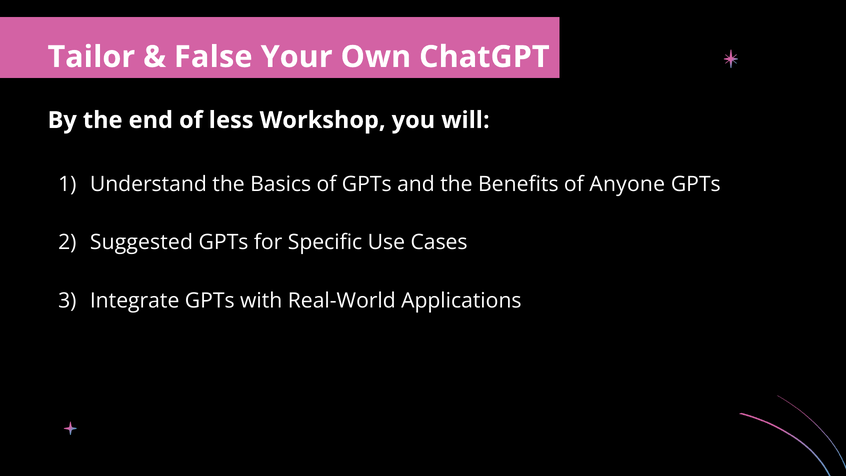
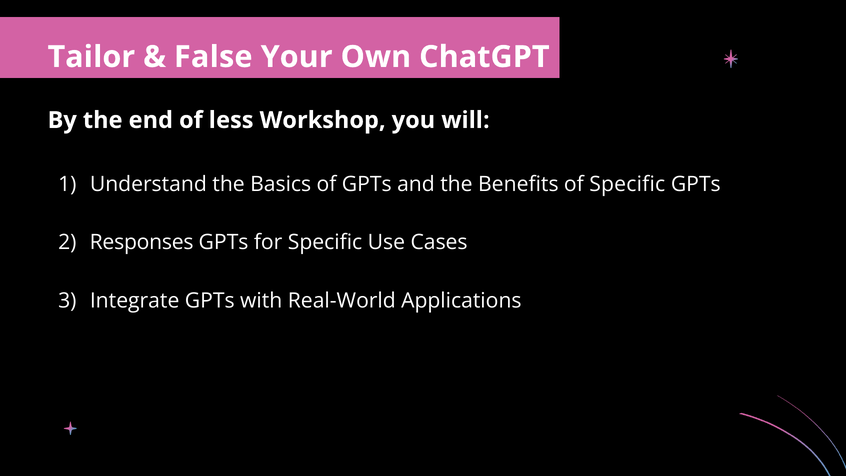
of Anyone: Anyone -> Specific
Suggested: Suggested -> Responses
